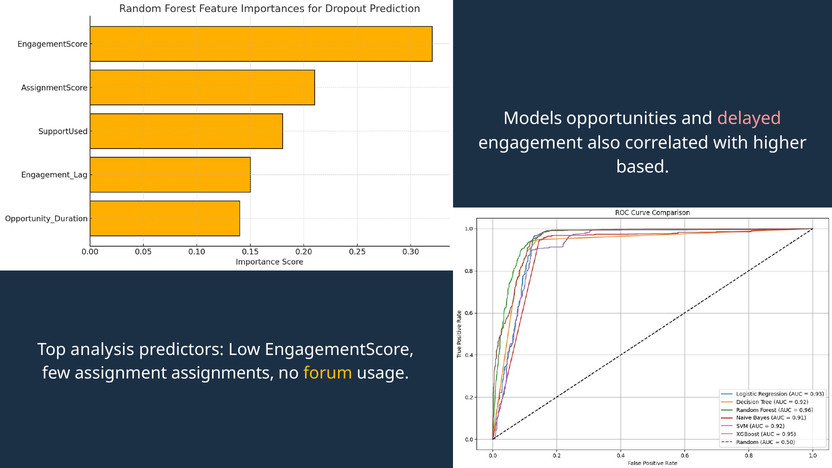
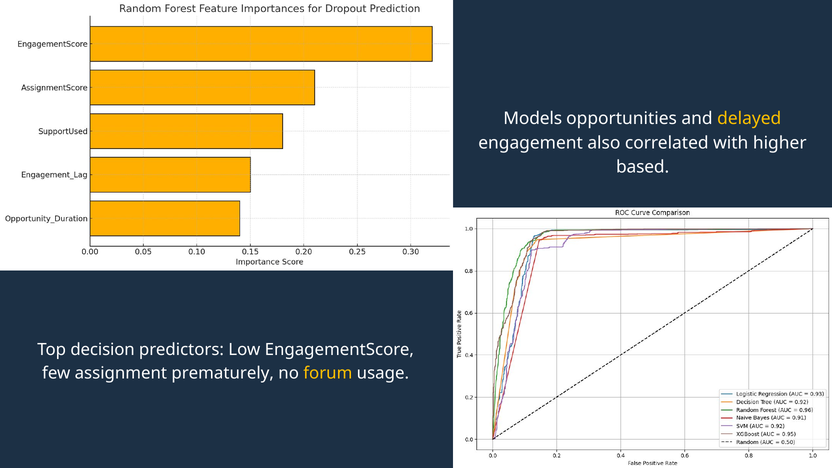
delayed colour: pink -> yellow
analysis: analysis -> decision
assignments: assignments -> prematurely
